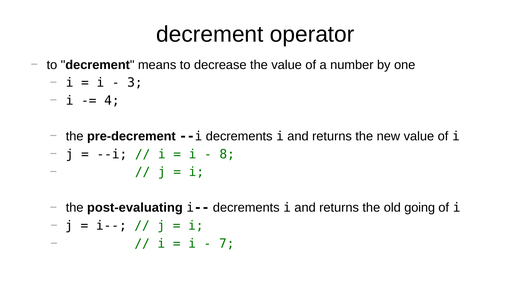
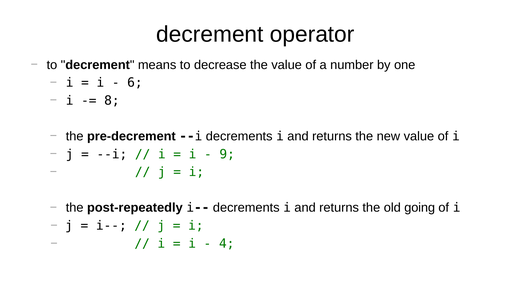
3: 3 -> 6
4: 4 -> 8
8: 8 -> 9
post-evaluating: post-evaluating -> post-repeatedly
7: 7 -> 4
